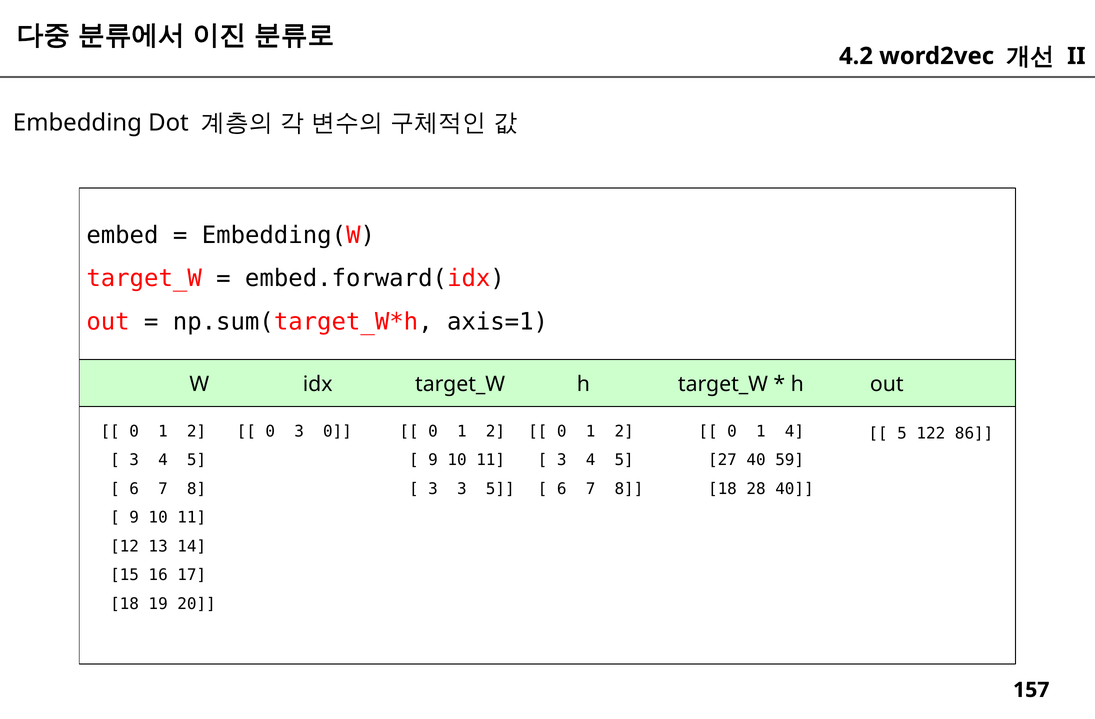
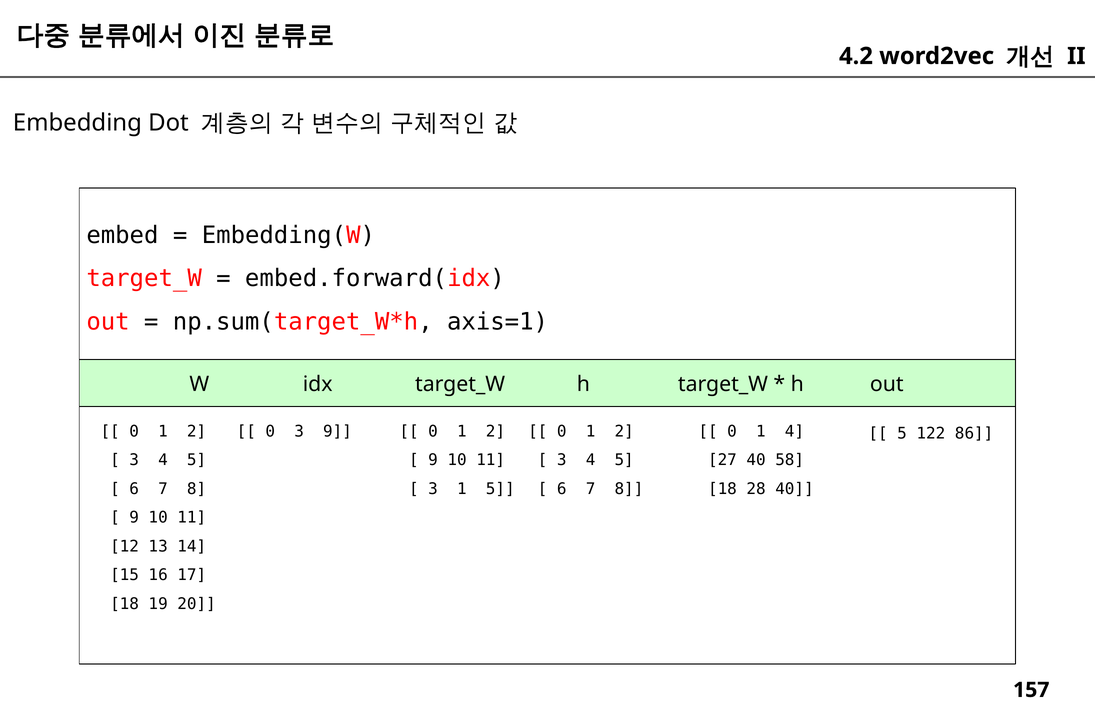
3 0: 0 -> 9
59: 59 -> 58
3 3: 3 -> 1
